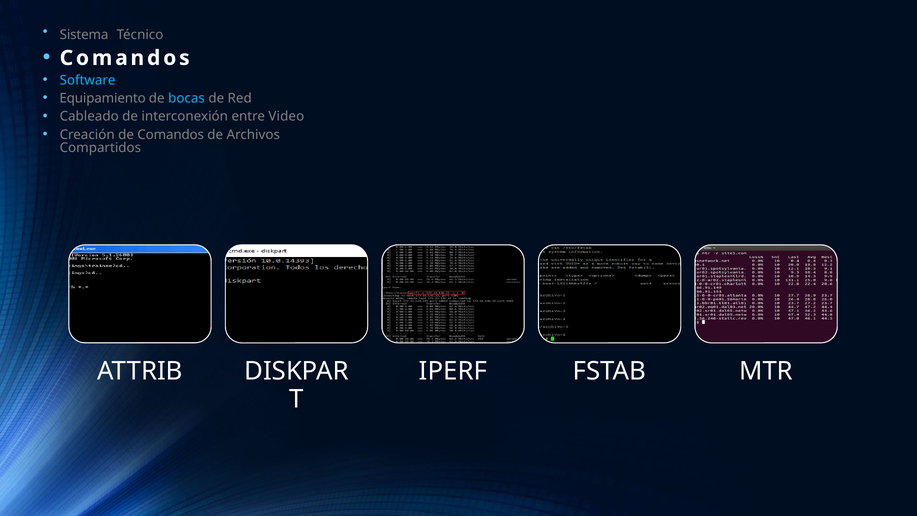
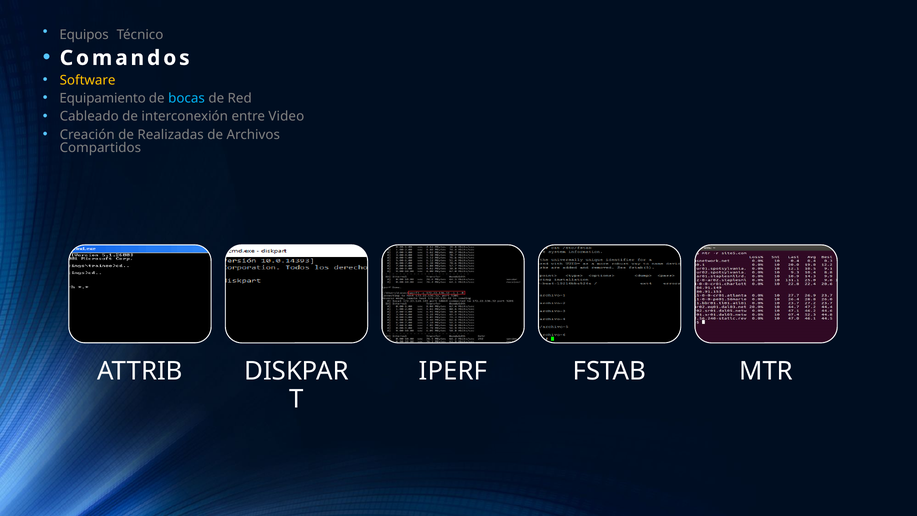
Sistema: Sistema -> Equipos
Software colour: light blue -> yellow
de Comandos: Comandos -> Realizadas
